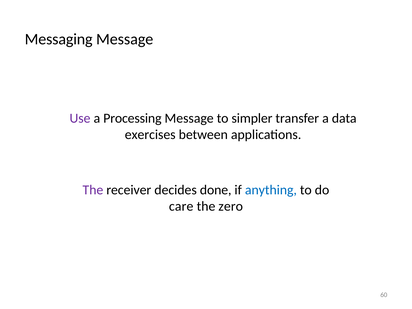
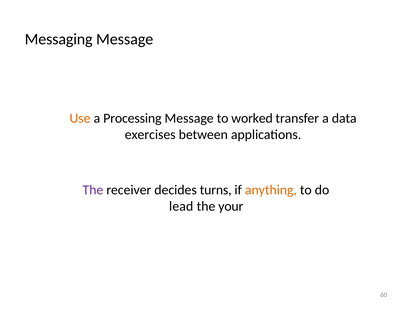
Use colour: purple -> orange
simpler: simpler -> worked
done: done -> turns
anything colour: blue -> orange
care: care -> lead
zero: zero -> your
